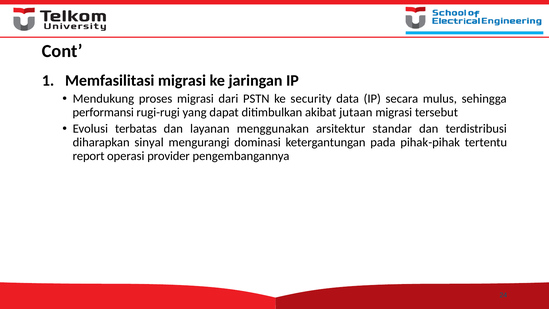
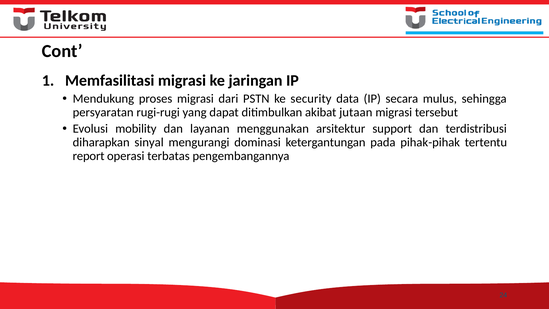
performansi: performansi -> persyaratan
terbatas: terbatas -> mobility
standar: standar -> support
provider: provider -> terbatas
